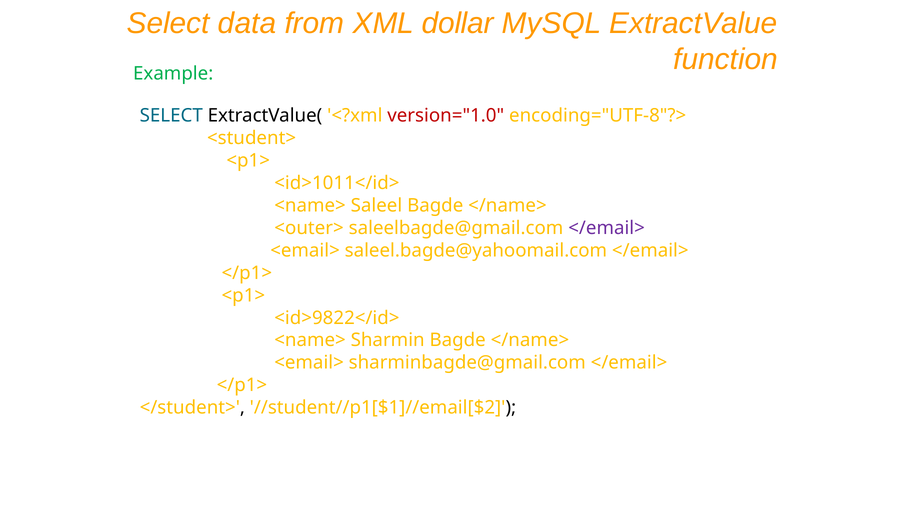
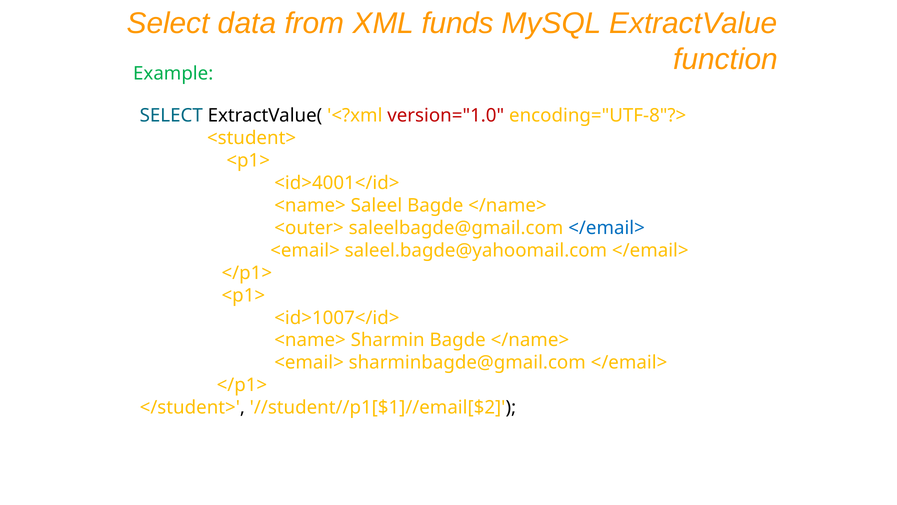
dollar: dollar -> funds
<id>1011</id>: <id>1011</id> -> <id>4001</id>
</email> at (607, 228) colour: purple -> blue
<id>9822</id>: <id>9822</id> -> <id>1007</id>
